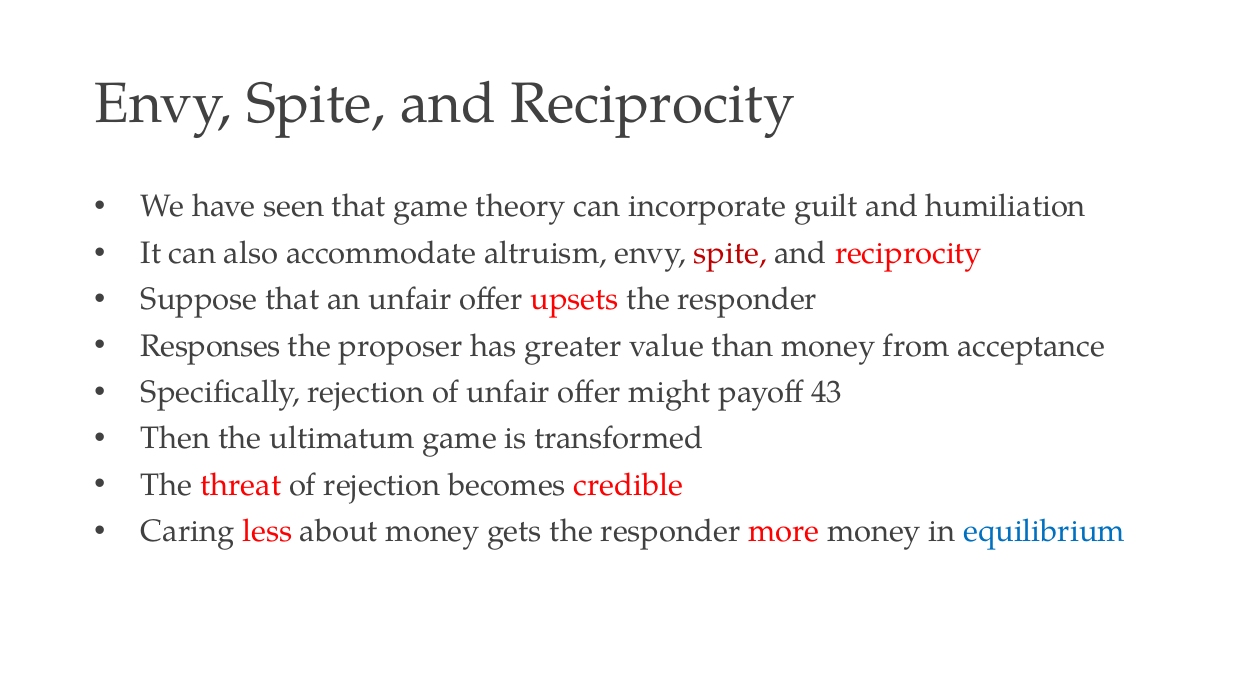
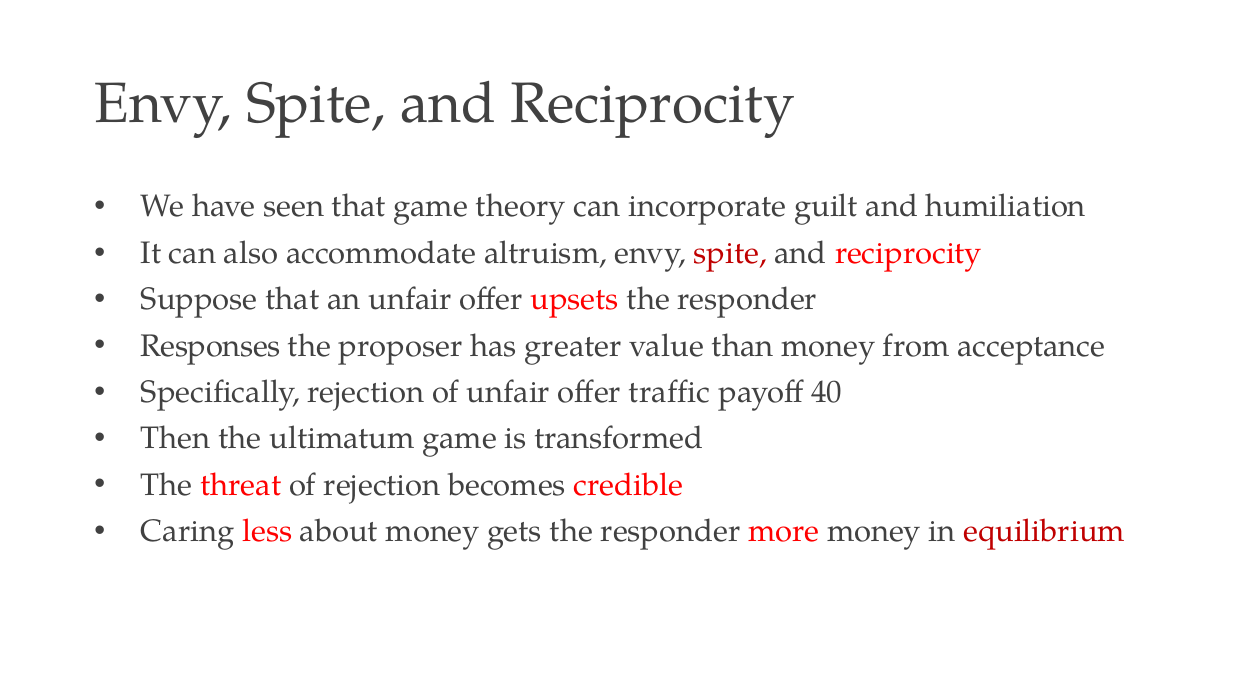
might: might -> traffic
43: 43 -> 40
equilibrium colour: blue -> red
